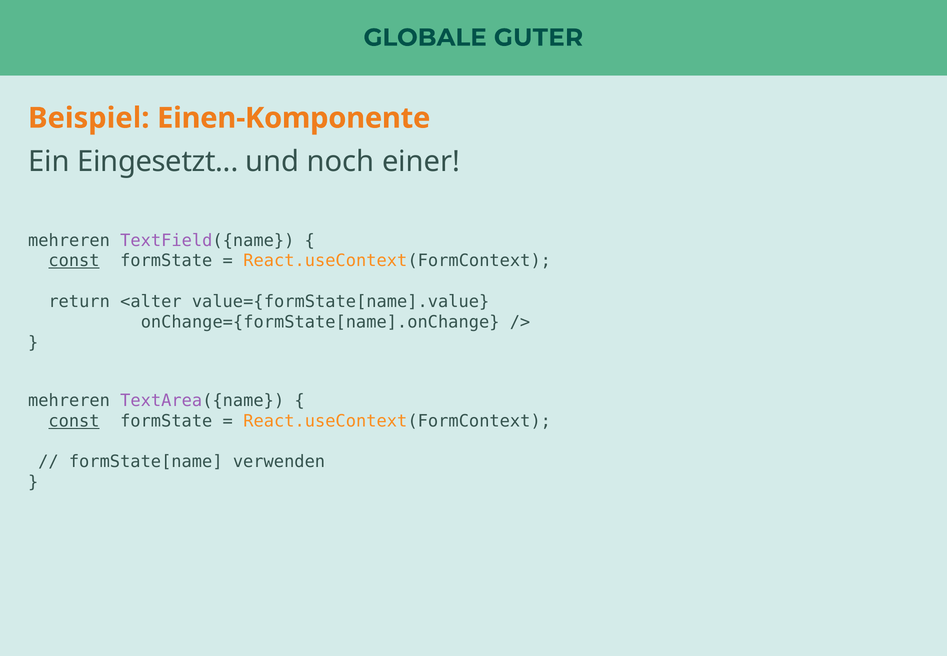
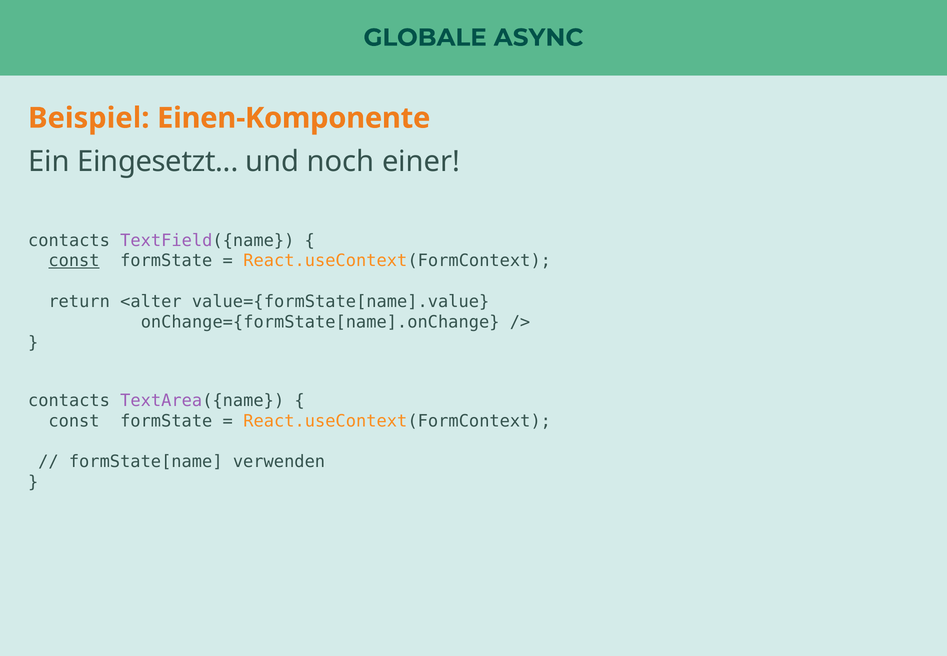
GUTER: GUTER -> ASYNC
mehreren at (69, 240): mehreren -> contacts
mehreren at (69, 400): mehreren -> contacts
const at (74, 421) underline: present -> none
